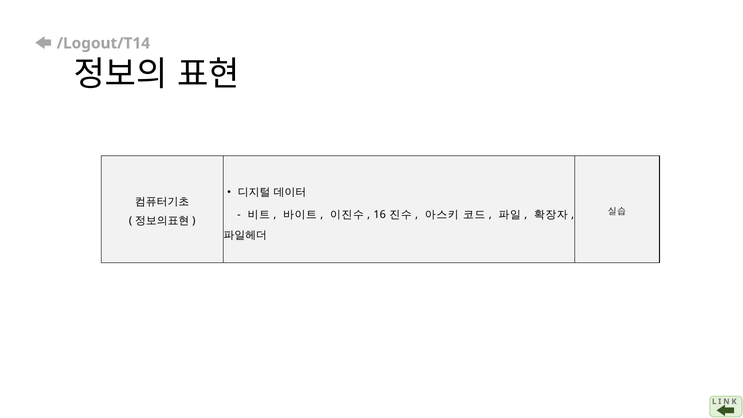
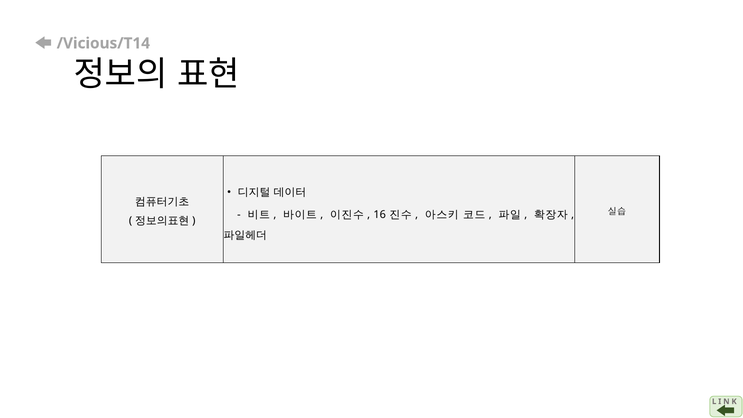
/Logout/T14: /Logout/T14 -> /Vicious/T14
